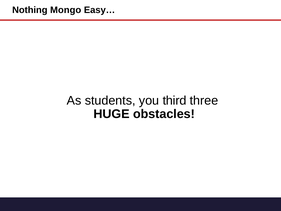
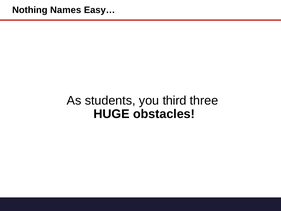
Mongo: Mongo -> Names
